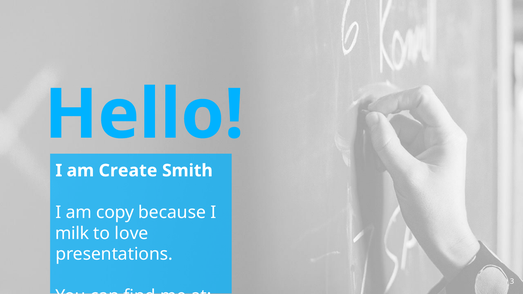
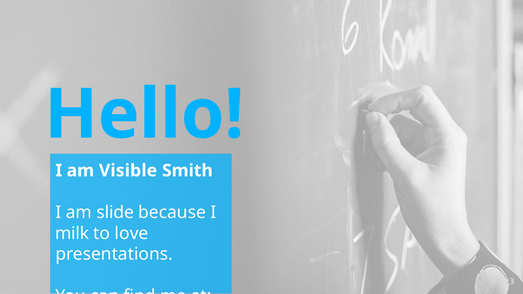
Create: Create -> Visible
copy: copy -> slide
